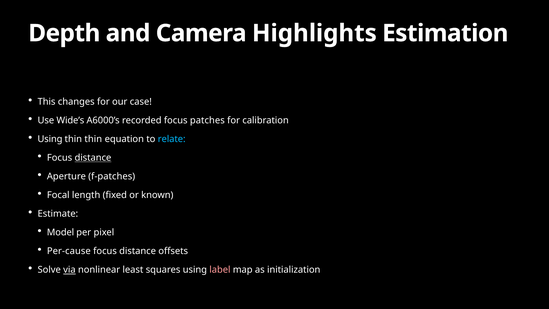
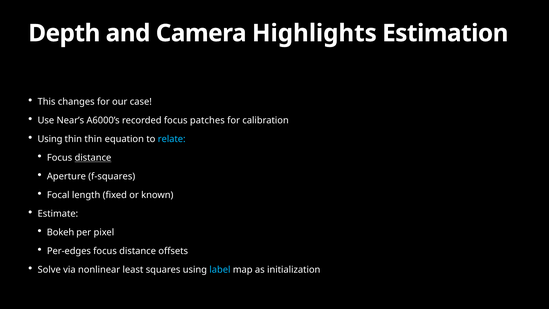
Wide’s: Wide’s -> Near’s
f-patches: f-patches -> f-squares
Model: Model -> Bokeh
Per-cause: Per-cause -> Per-edges
via underline: present -> none
label colour: pink -> light blue
